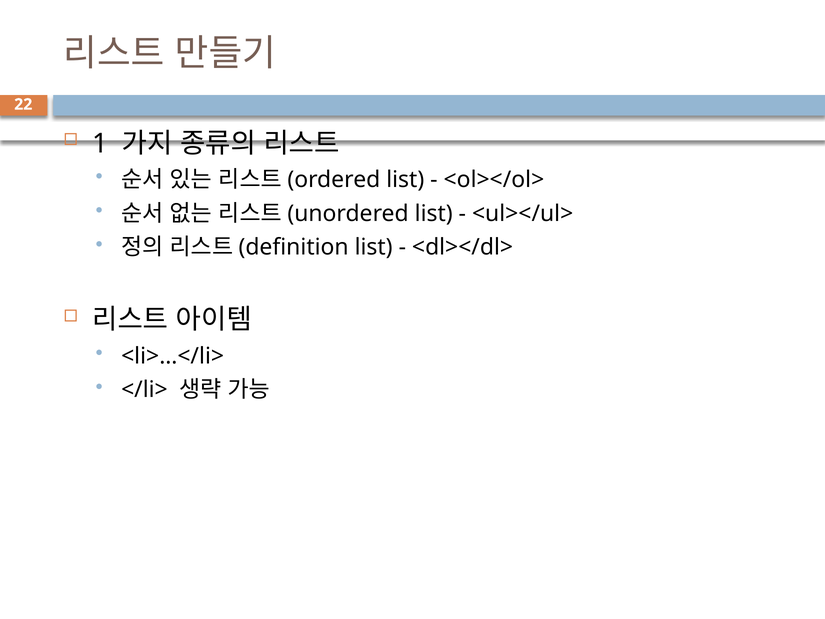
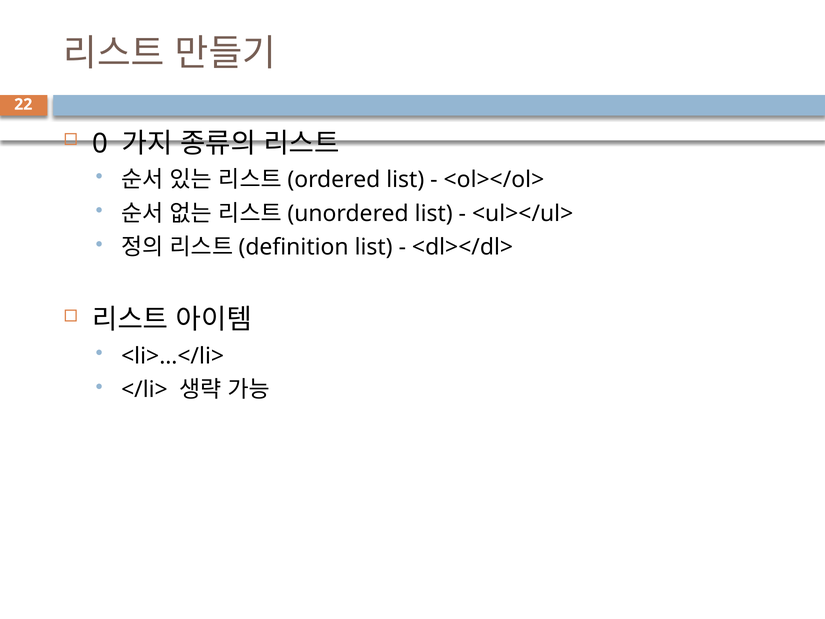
1: 1 -> 0
